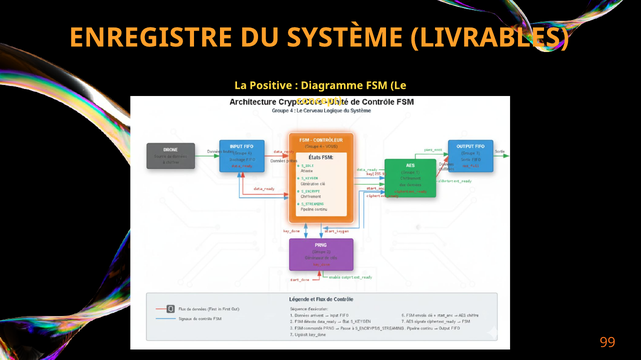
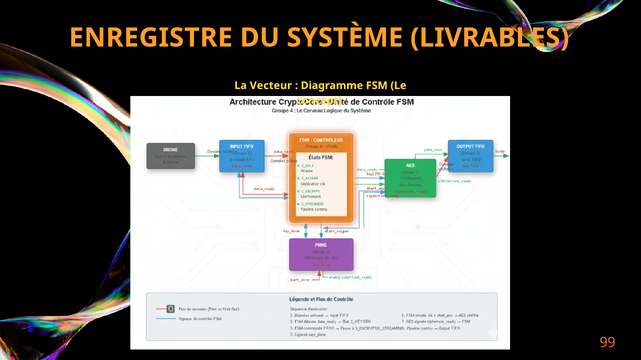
Positive: Positive -> Vecteur
